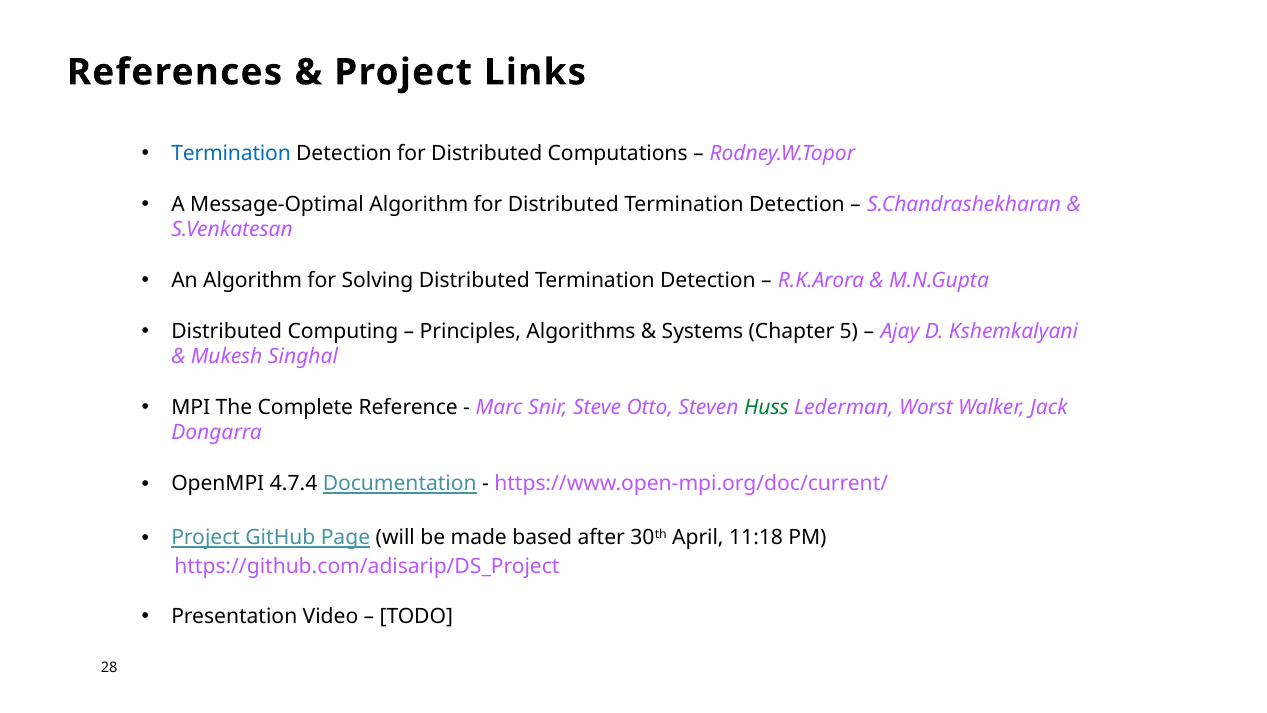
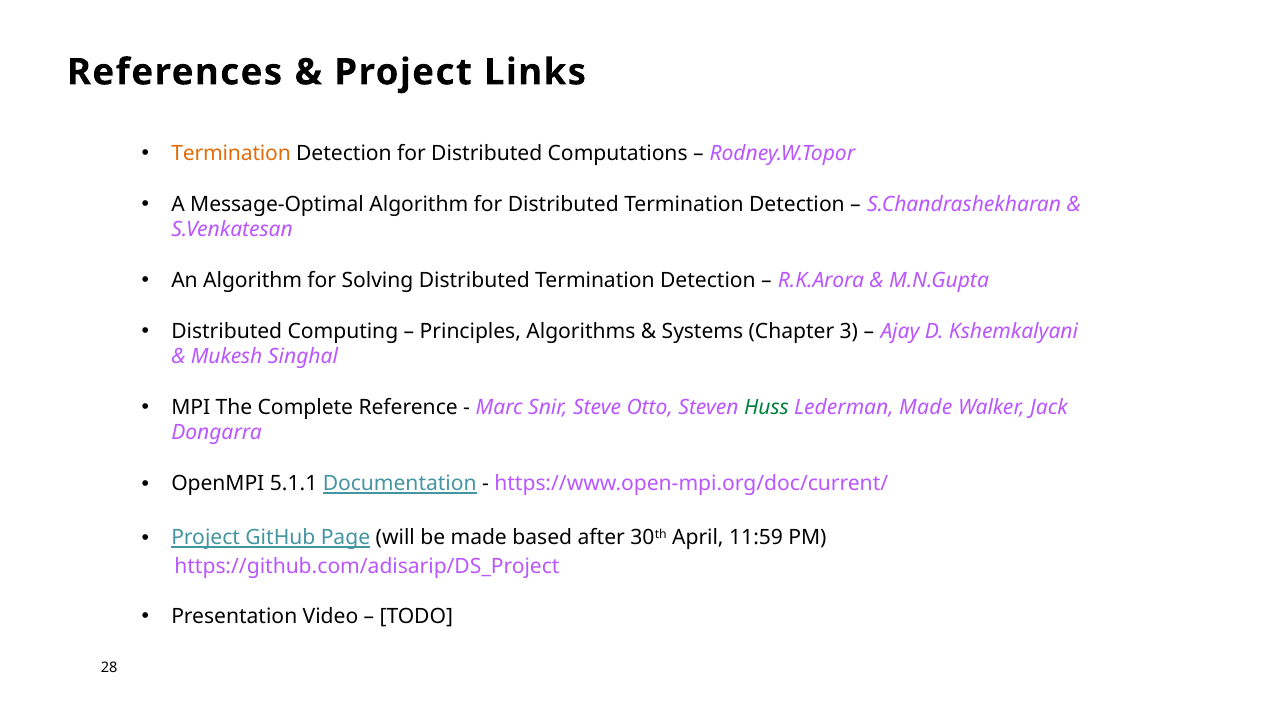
Termination at (231, 154) colour: blue -> orange
5: 5 -> 3
Lederman Worst: Worst -> Made
4.7.4: 4.7.4 -> 5.1.1
11:18: 11:18 -> 11:59
